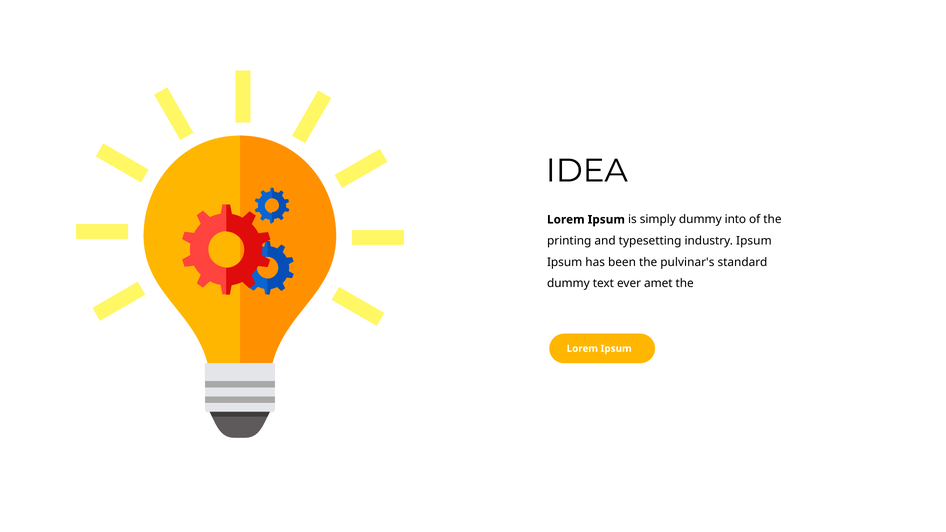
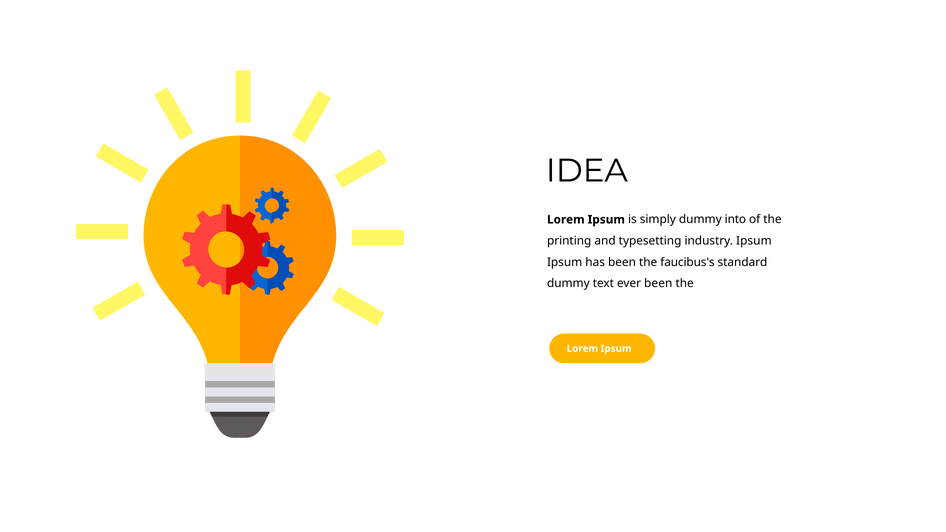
pulvinar's: pulvinar's -> faucibus's
ever amet: amet -> been
